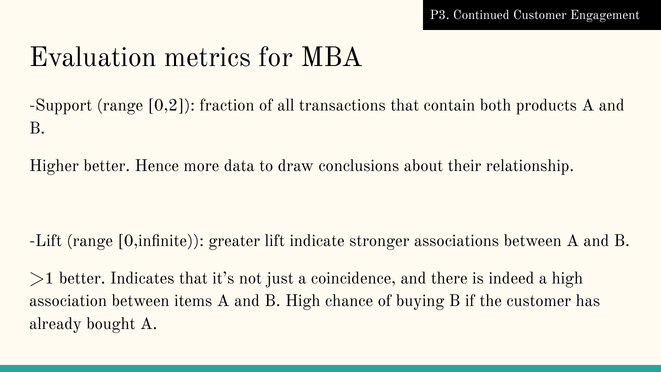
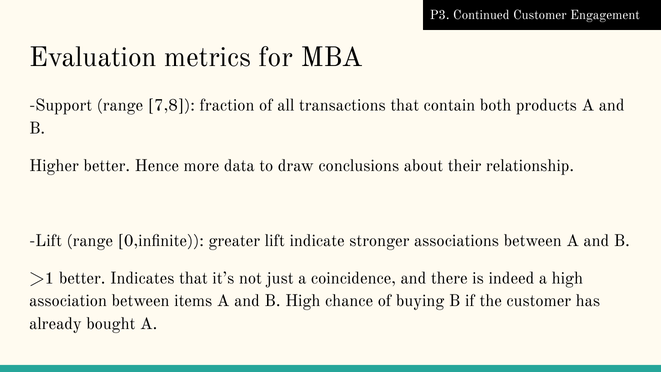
0,2: 0,2 -> 7,8
